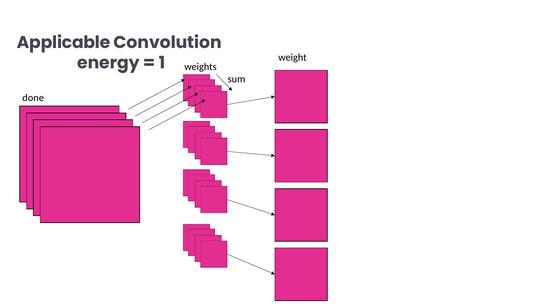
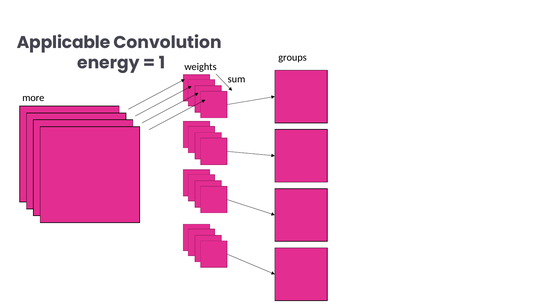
weight: weight -> groups
done: done -> more
